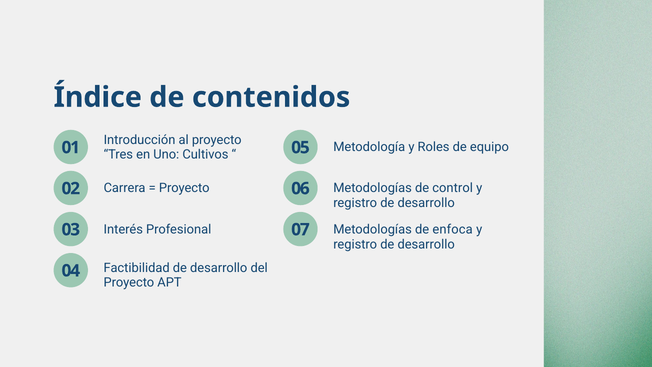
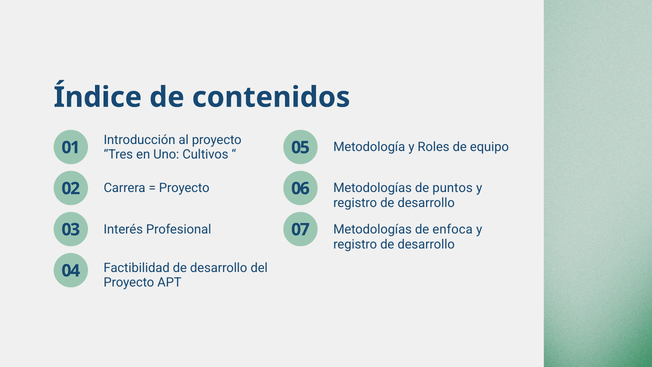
control: control -> puntos
